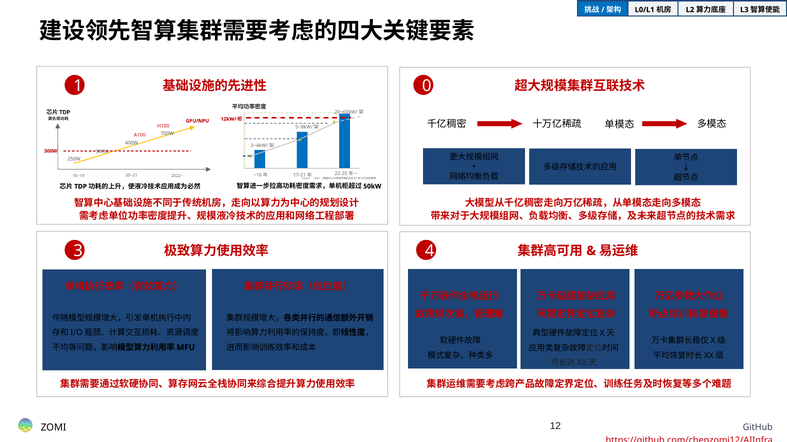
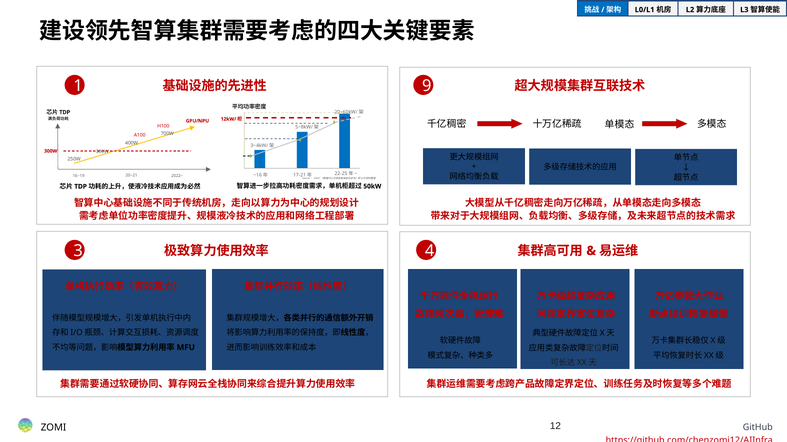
0: 0 -> 9
